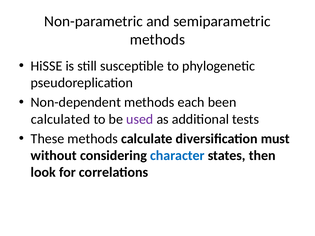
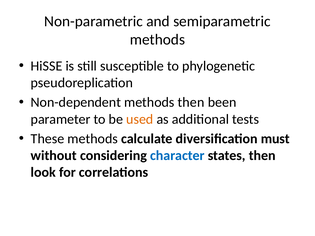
methods each: each -> then
calculated: calculated -> parameter
used colour: purple -> orange
